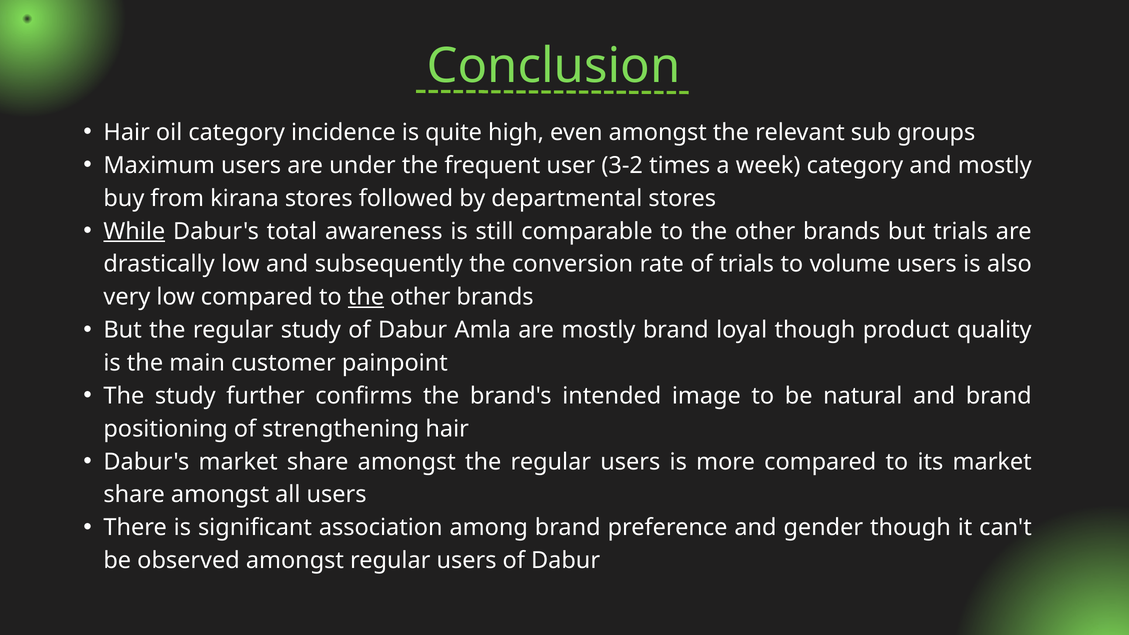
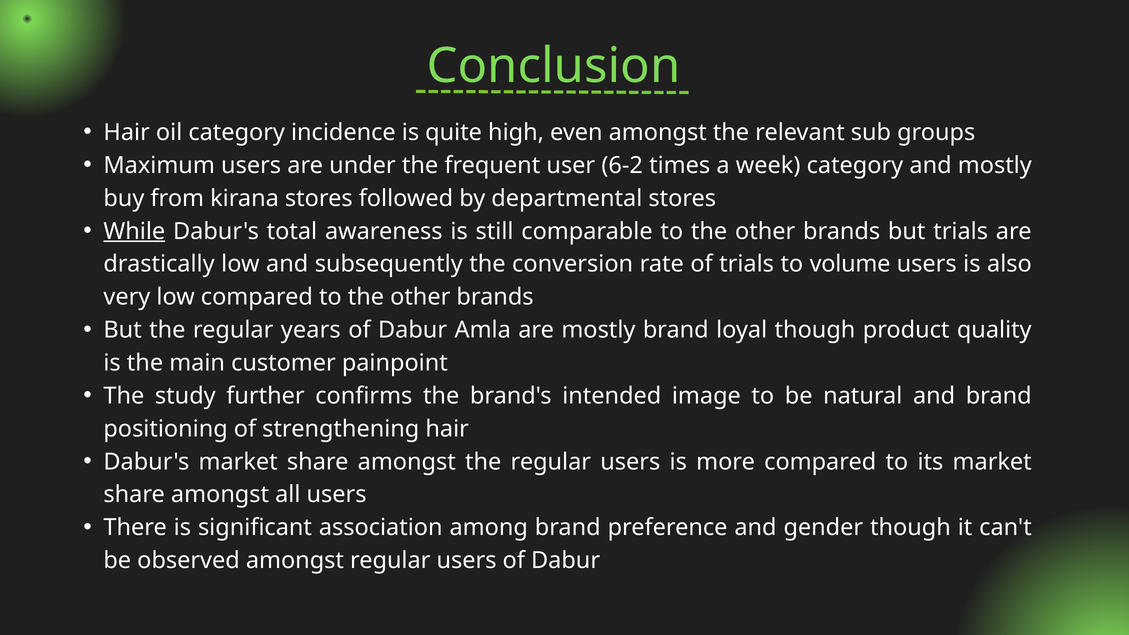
3-2: 3-2 -> 6-2
the at (366, 297) underline: present -> none
regular study: study -> years
